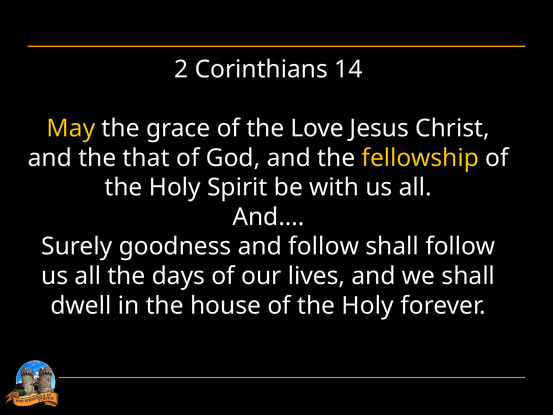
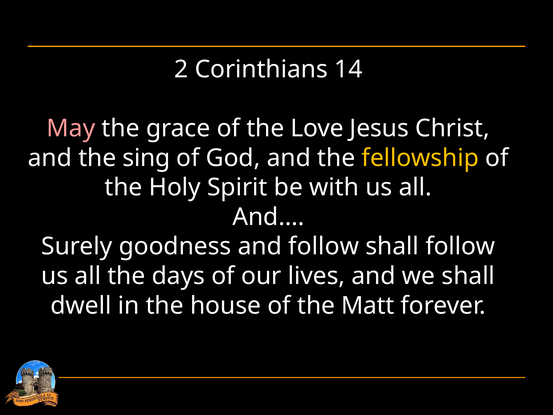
May colour: yellow -> pink
that: that -> sing
house of the Holy: Holy -> Matt
